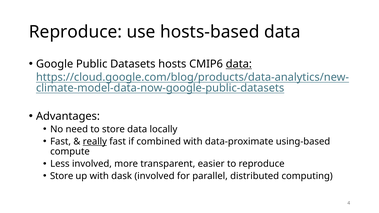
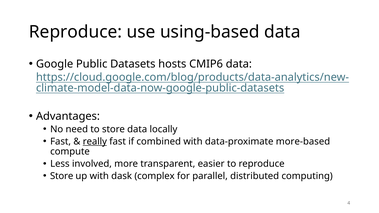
hosts-based: hosts-based -> using-based
data at (239, 64) underline: present -> none
using-based: using-based -> more-based
dask involved: involved -> complex
